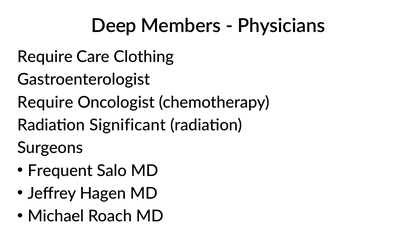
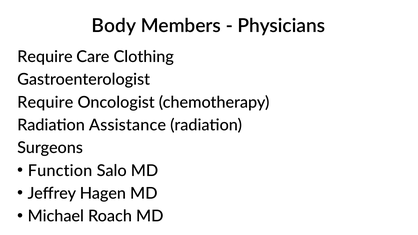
Deep: Deep -> Body
Significant: Significant -> Assistance
Frequent: Frequent -> Function
